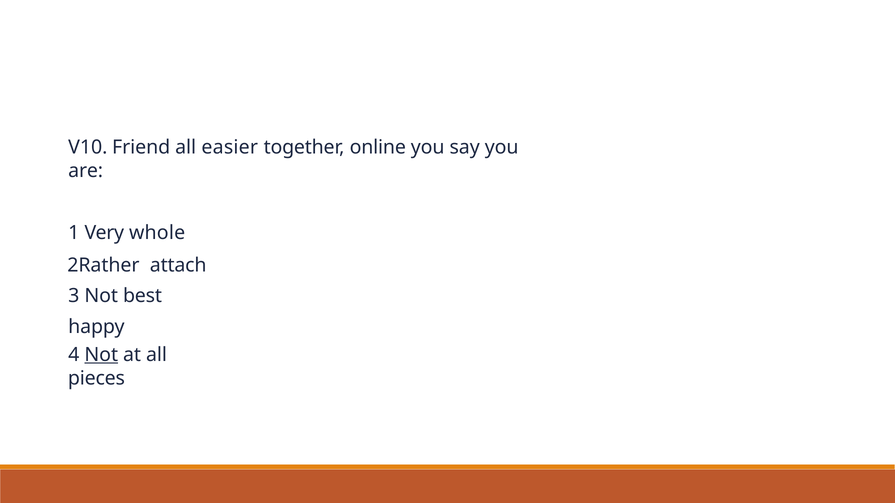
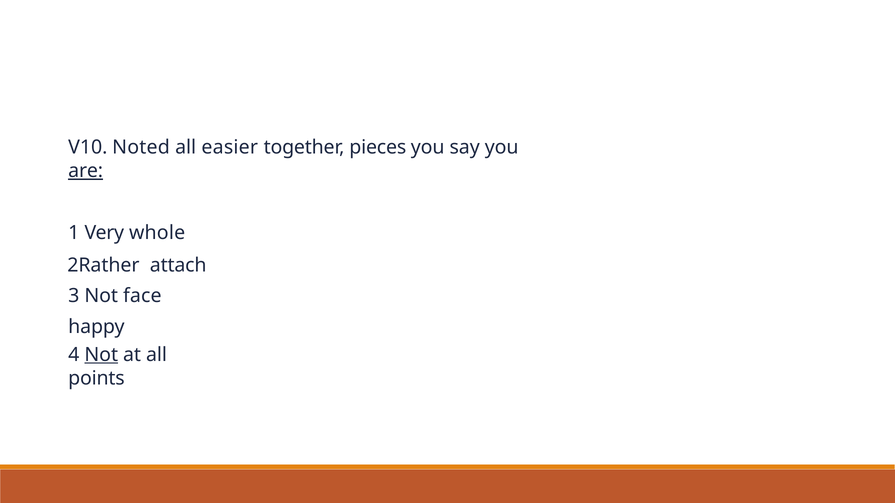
Friend: Friend -> Noted
online: online -> pieces
are underline: none -> present
best: best -> face
pieces: pieces -> points
